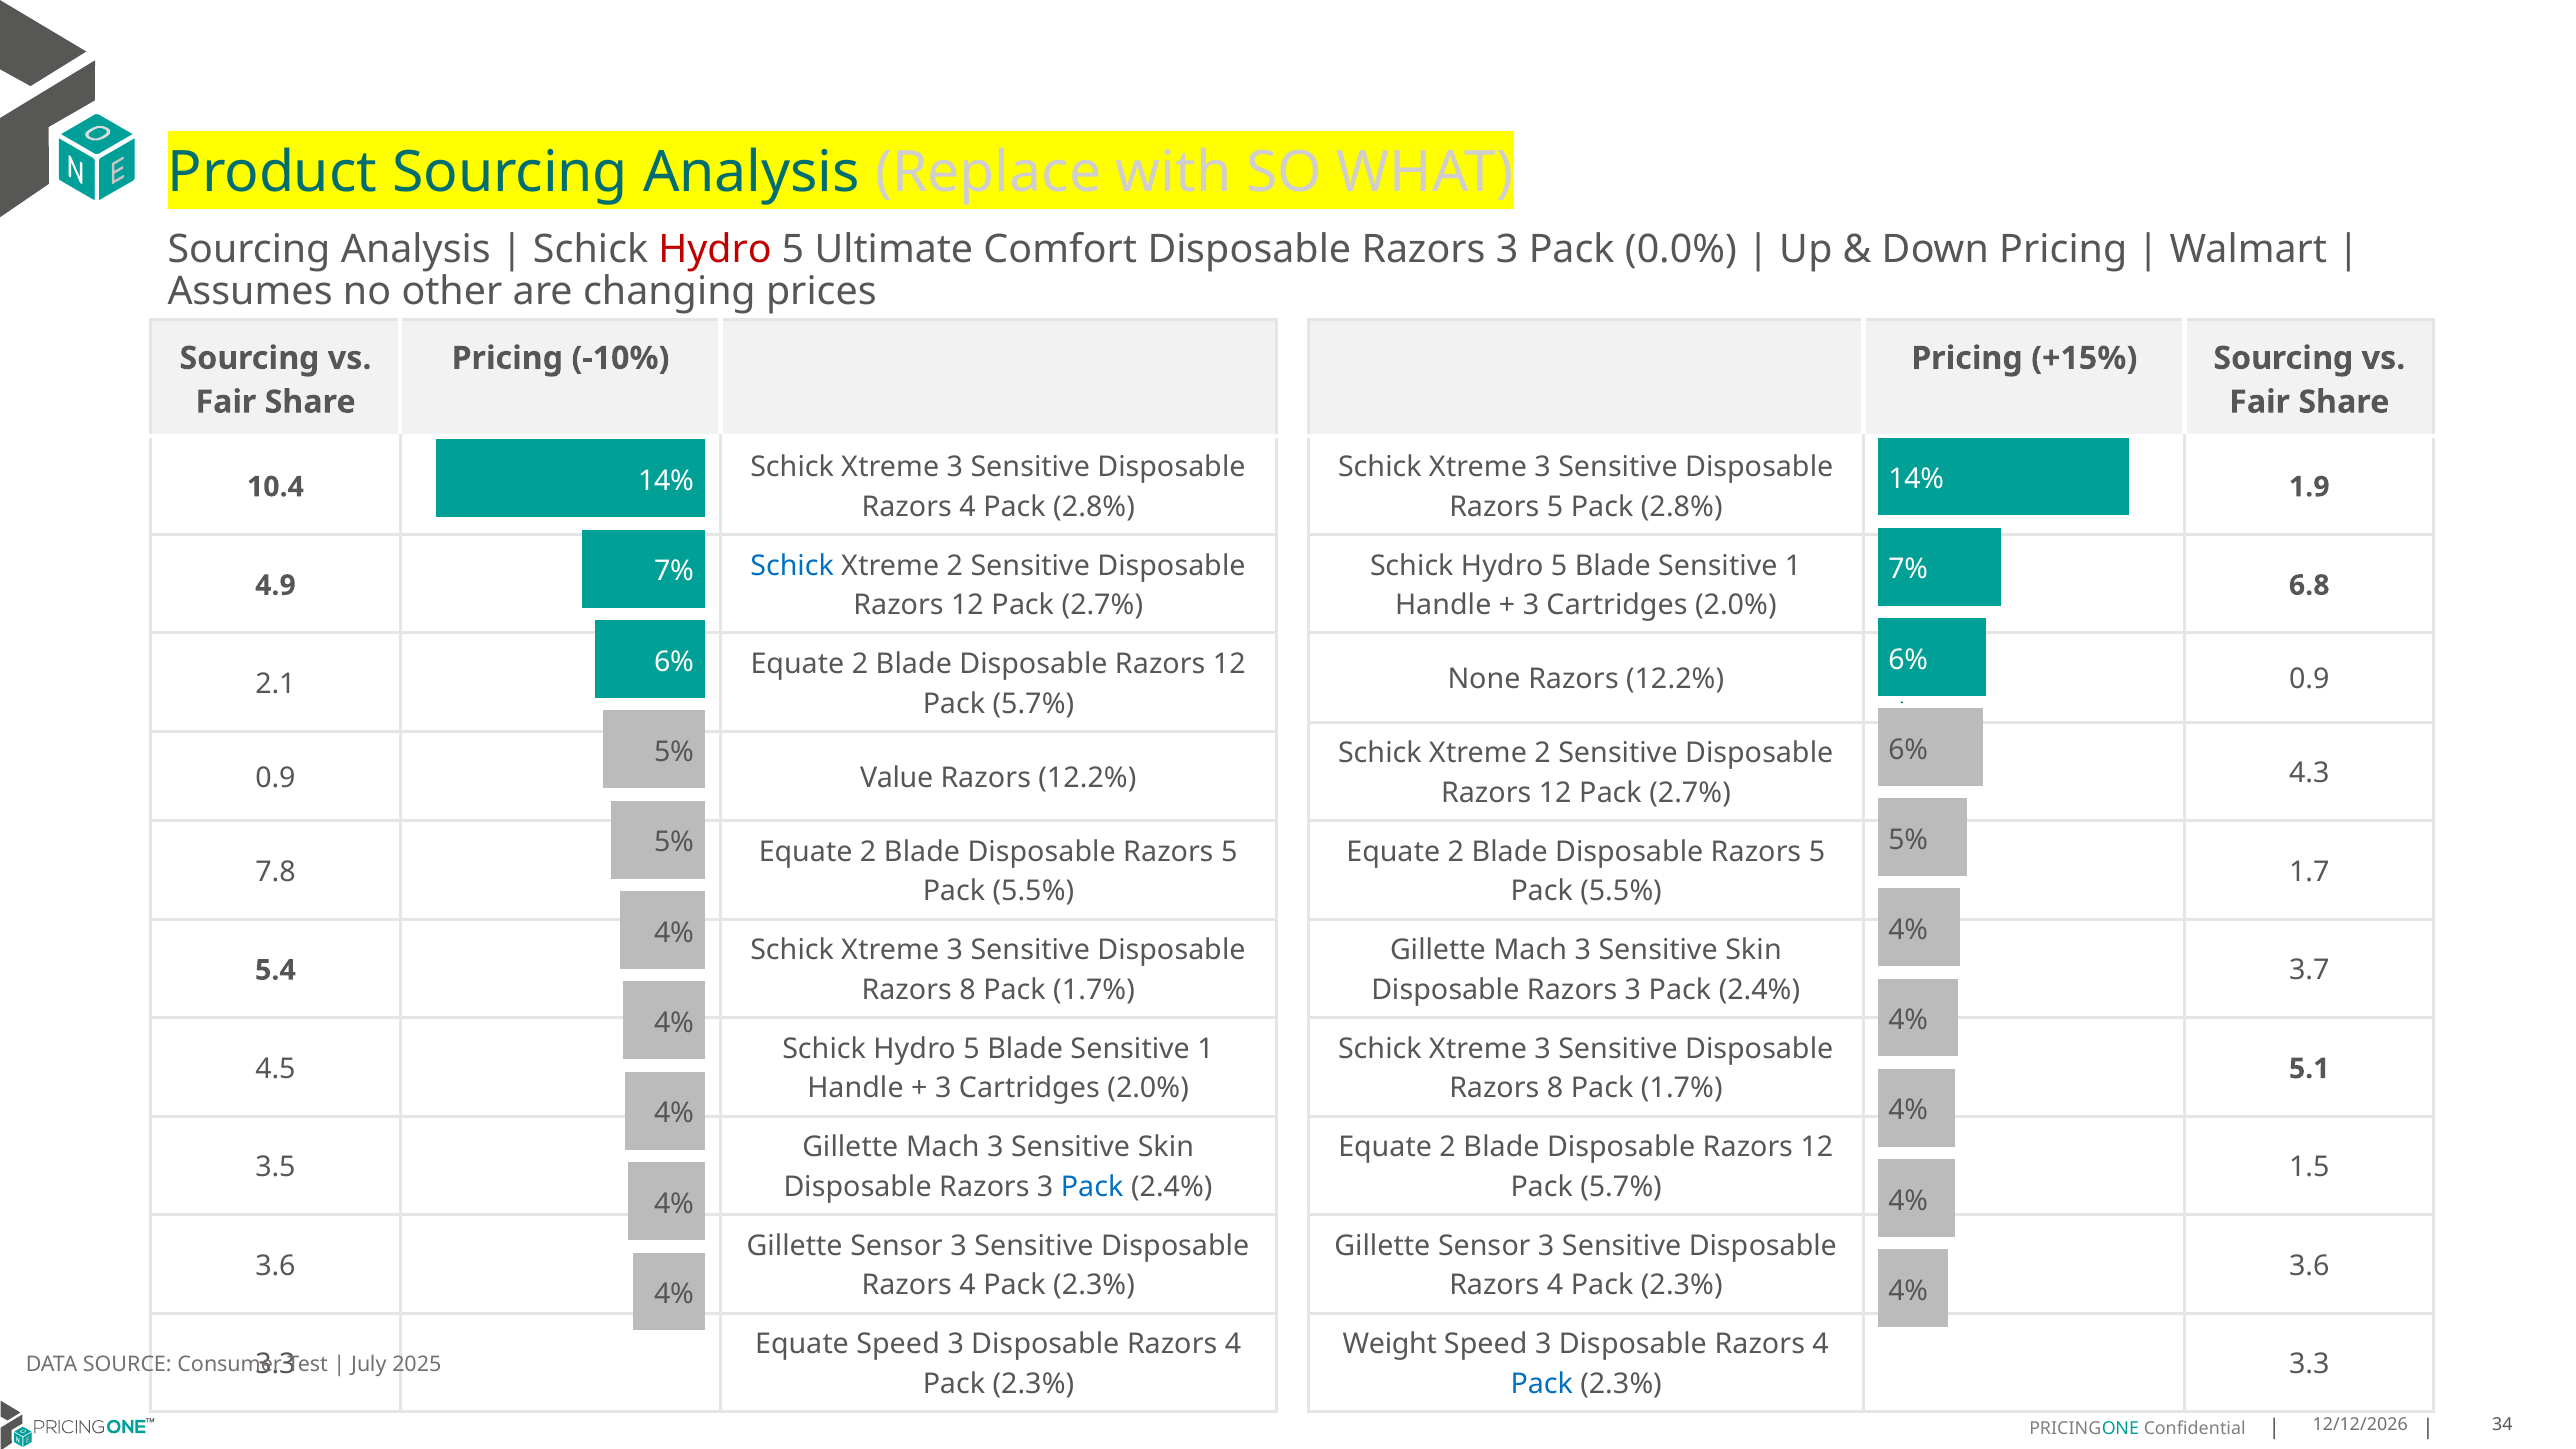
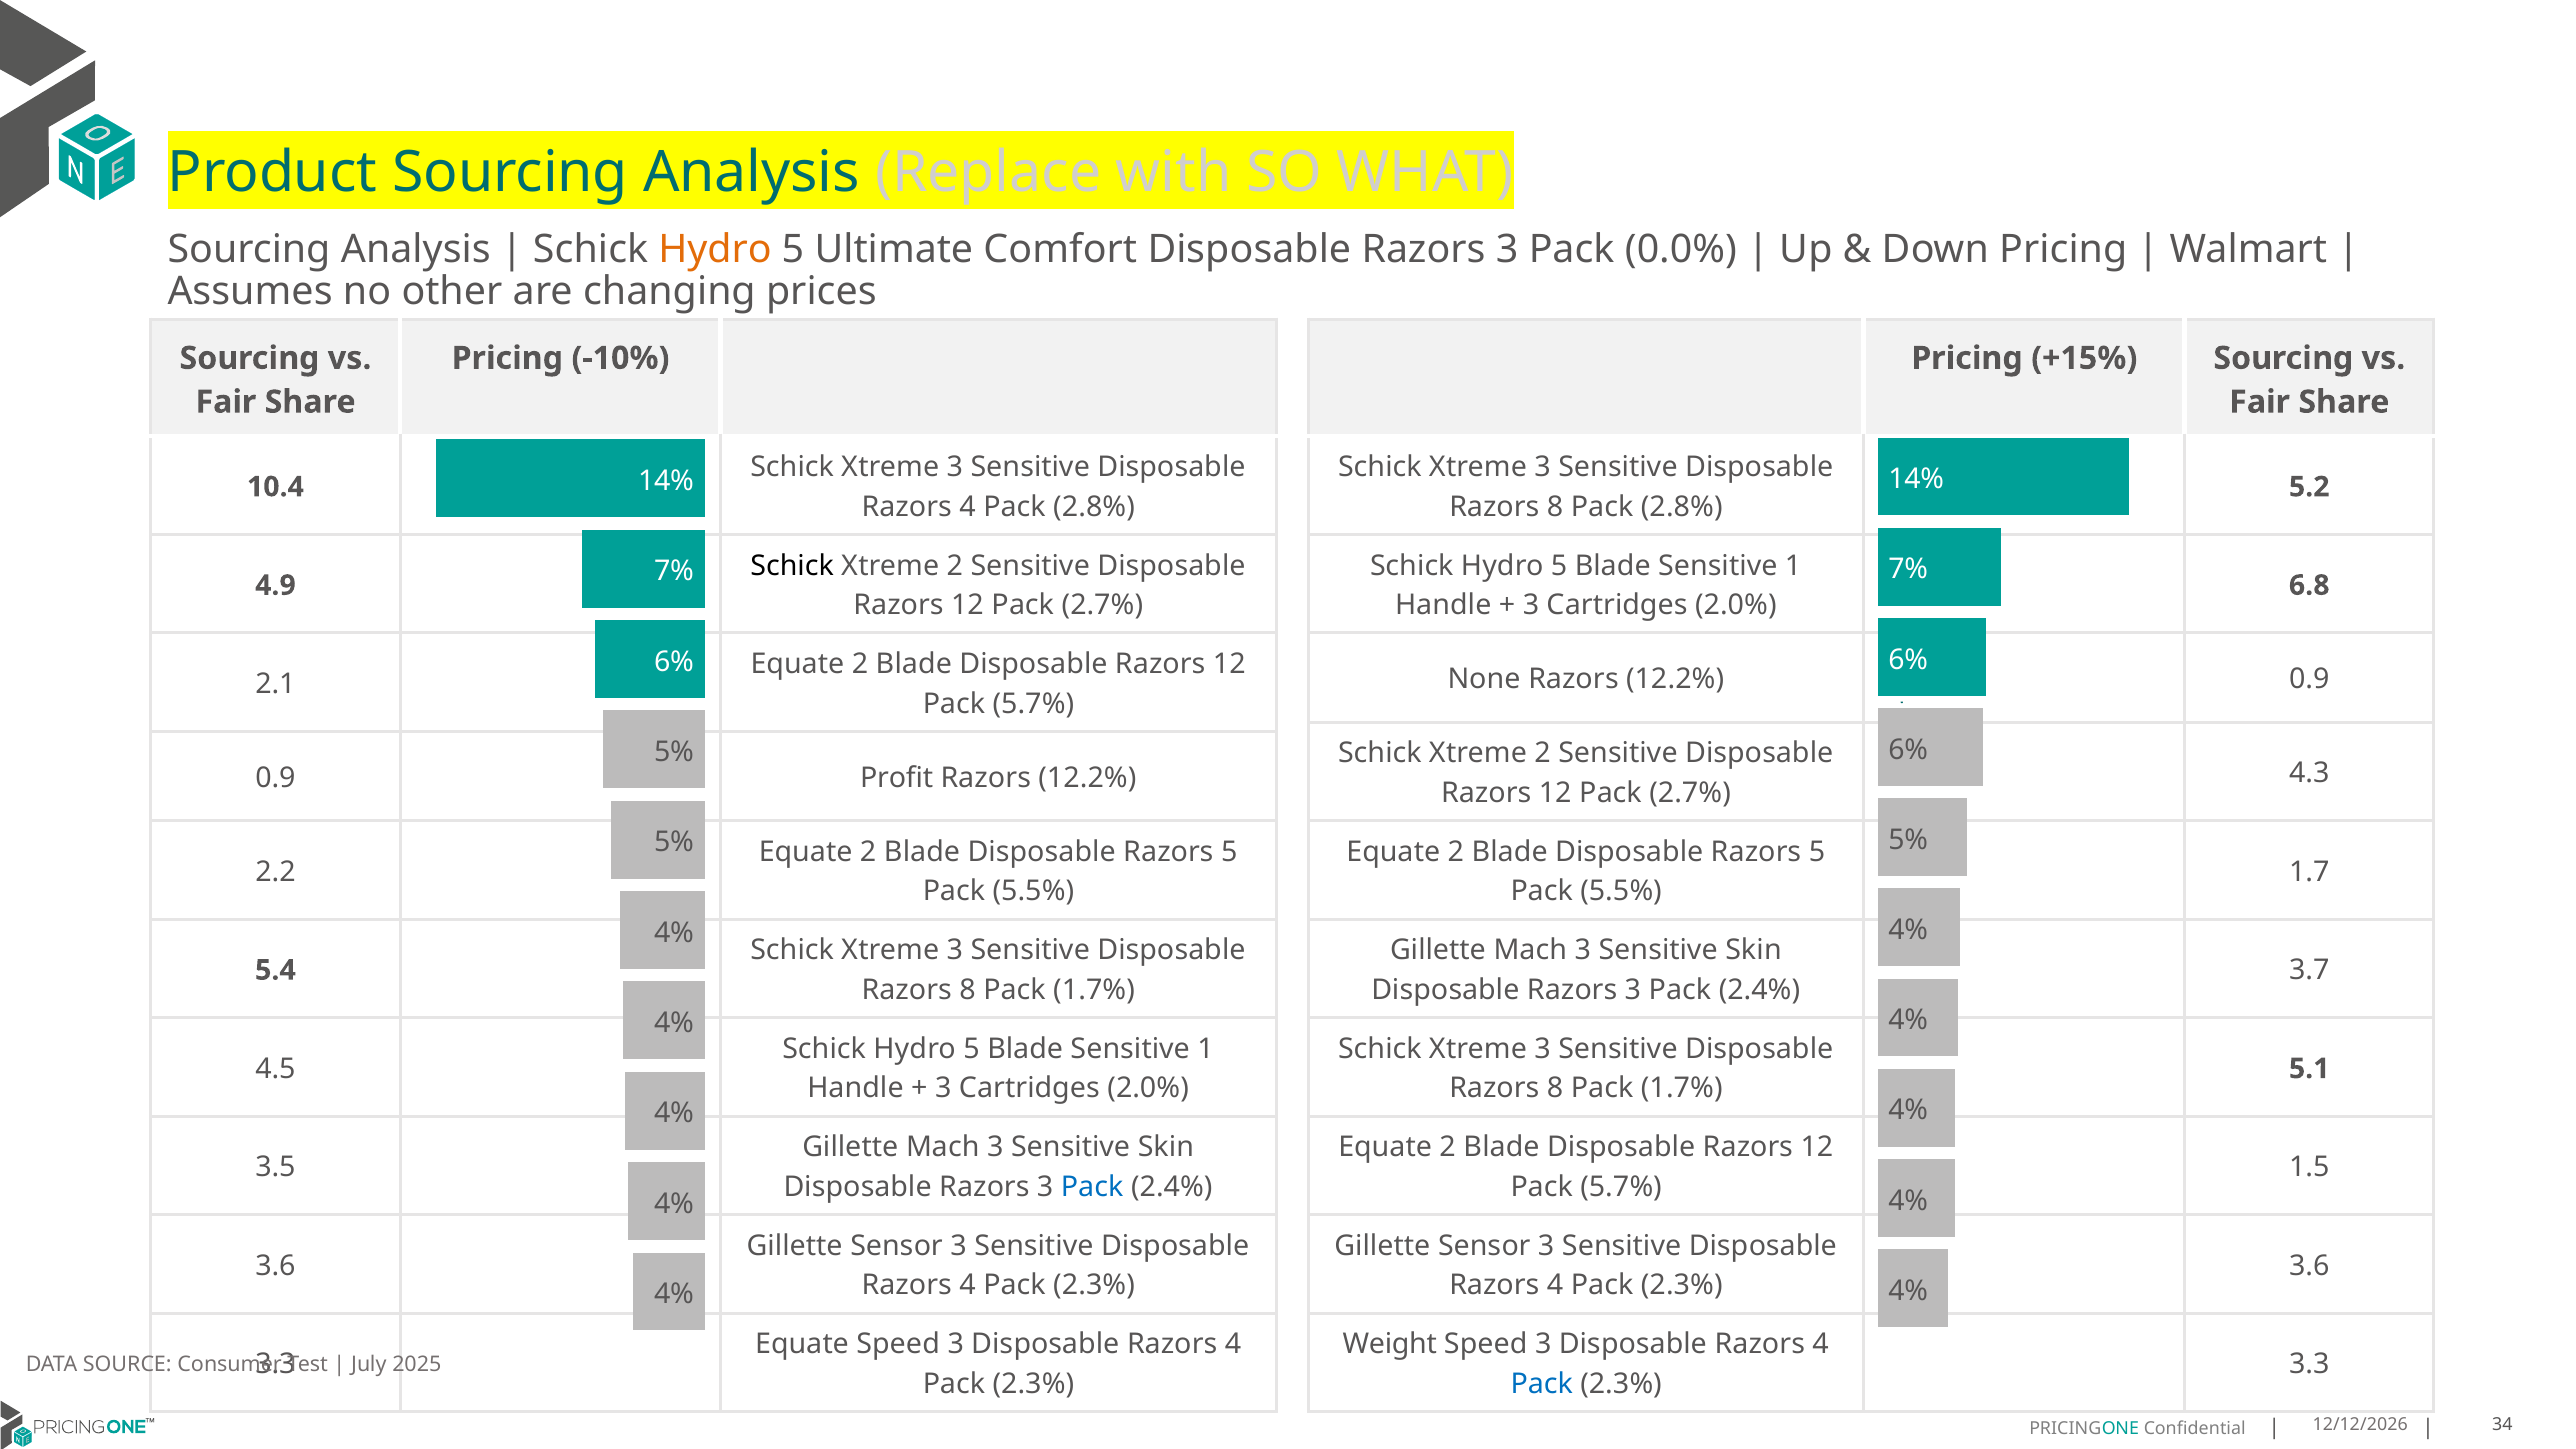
Hydro at (715, 249) colour: red -> orange
1.9: 1.9 -> 5.2
5 at (1555, 507): 5 -> 8
Schick at (792, 566) colour: blue -> black
Value: Value -> Profit
7.8: 7.8 -> 2.2
